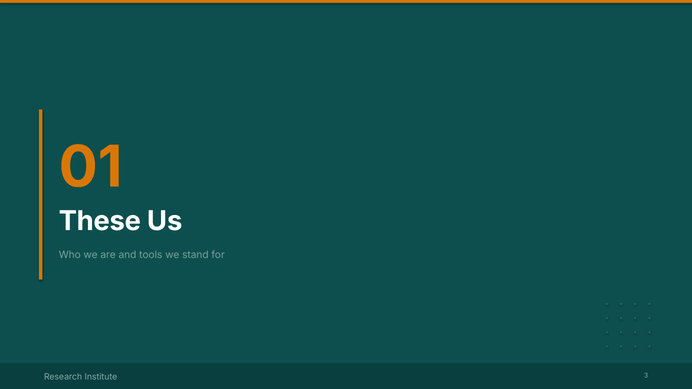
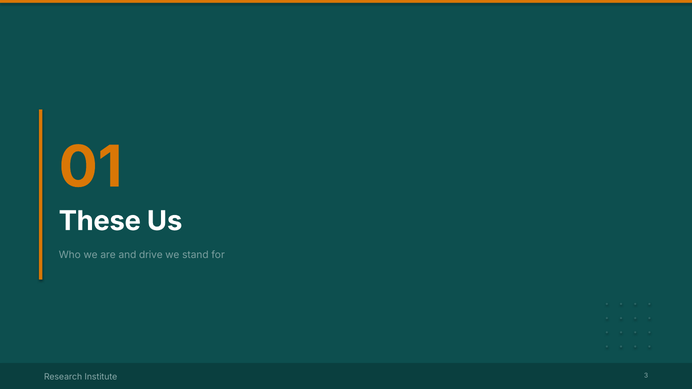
tools: tools -> drive
